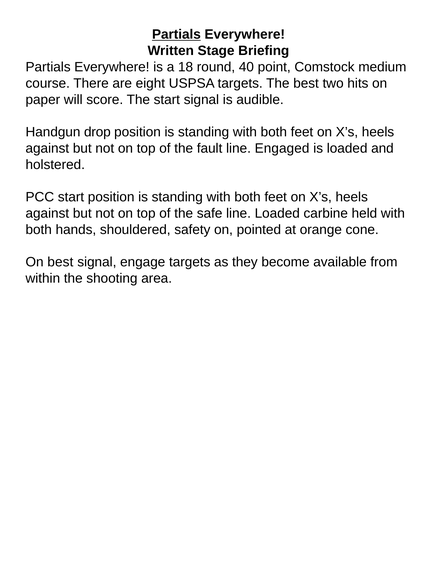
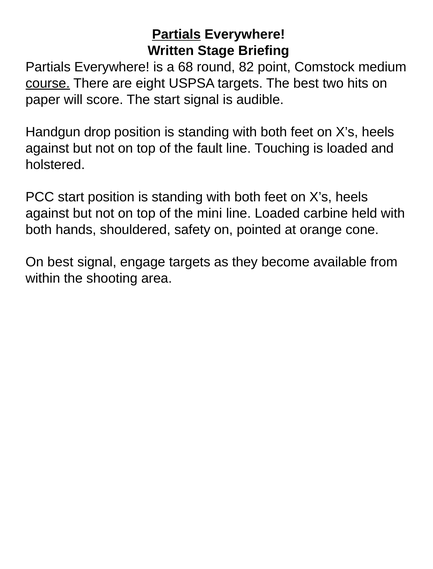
18: 18 -> 68
40: 40 -> 82
course underline: none -> present
Engaged: Engaged -> Touching
safe: safe -> mini
